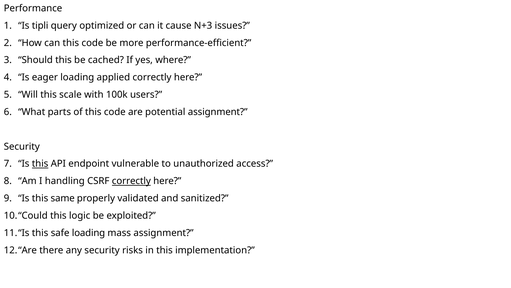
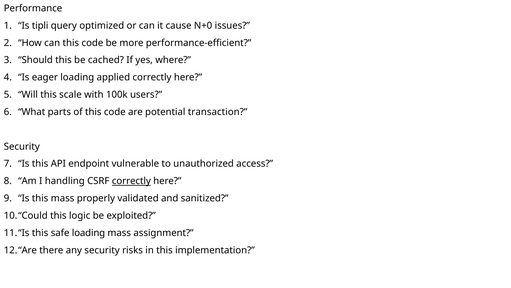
N+3: N+3 -> N+0
potential assignment: assignment -> transaction
this at (40, 164) underline: present -> none
this same: same -> mass
